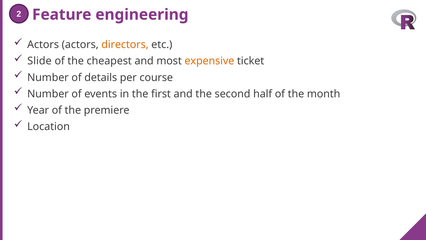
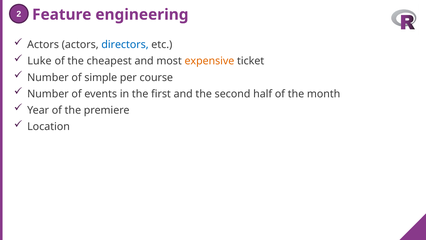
directors colour: orange -> blue
Slide: Slide -> Luke
details: details -> simple
